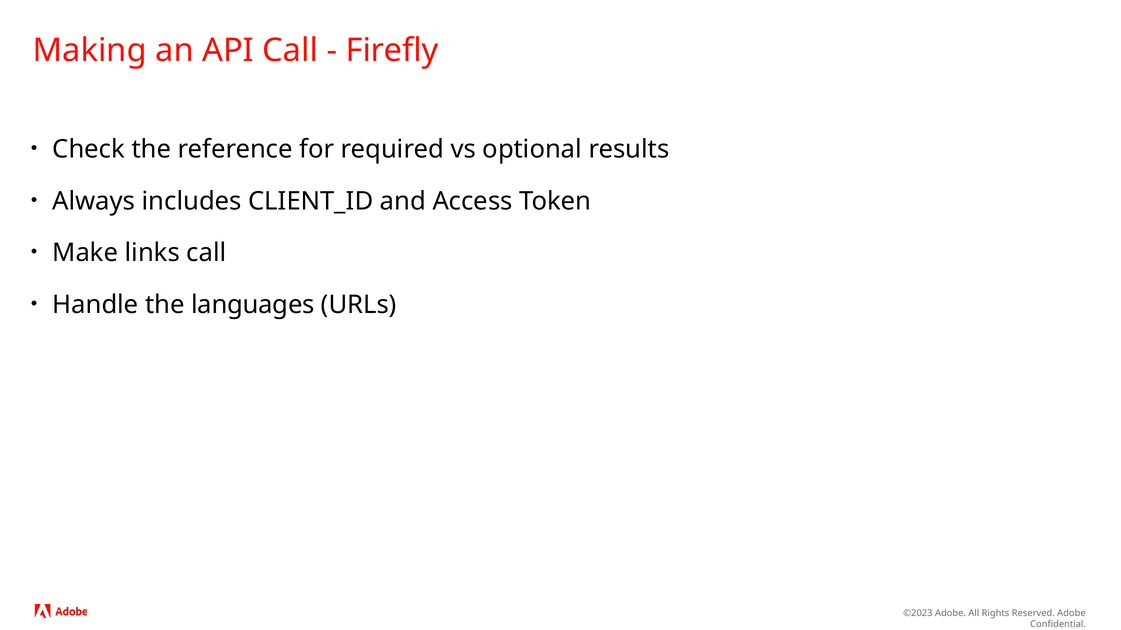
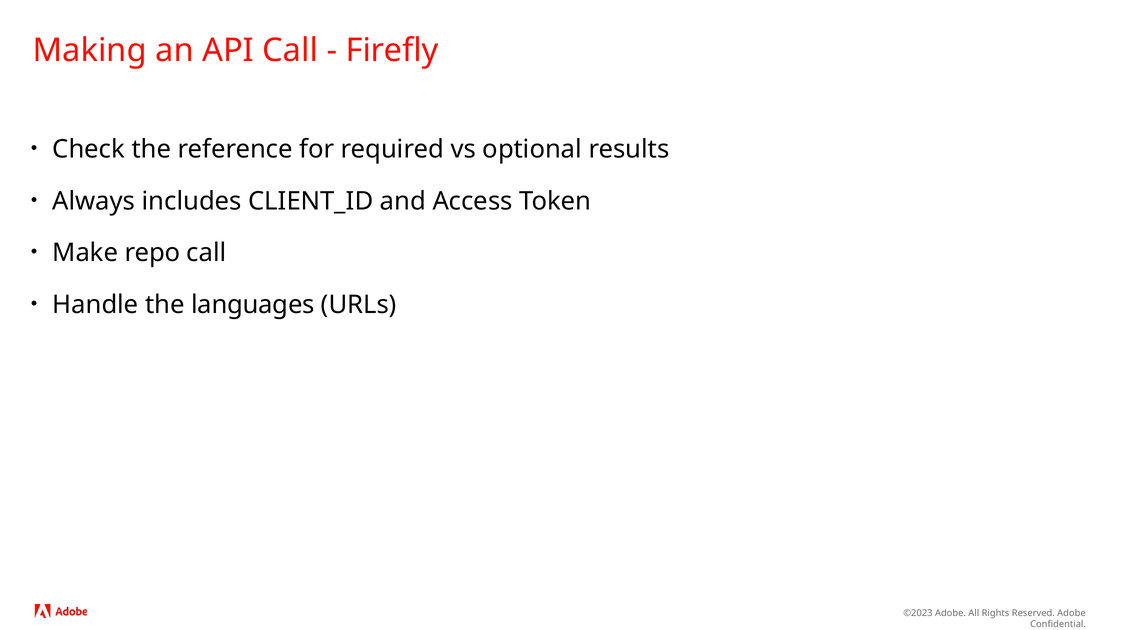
links: links -> repo
